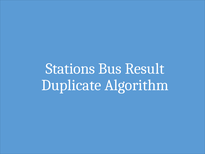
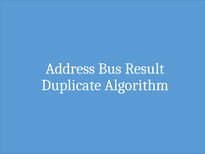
Stations: Stations -> Address
